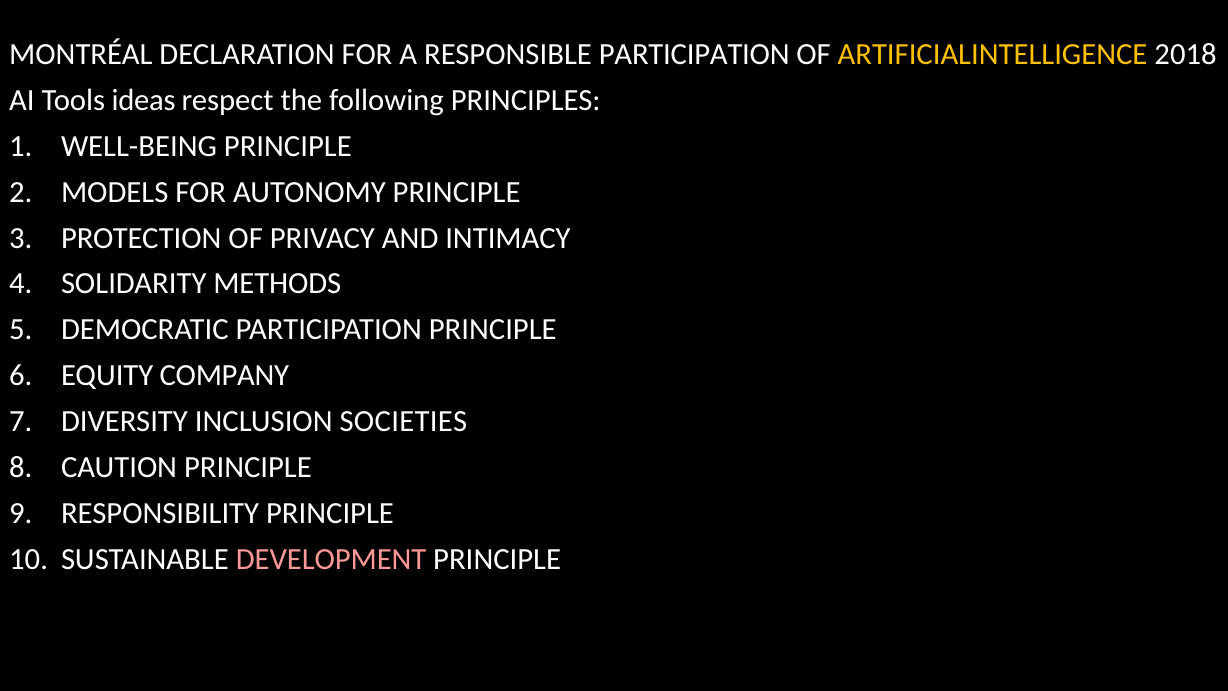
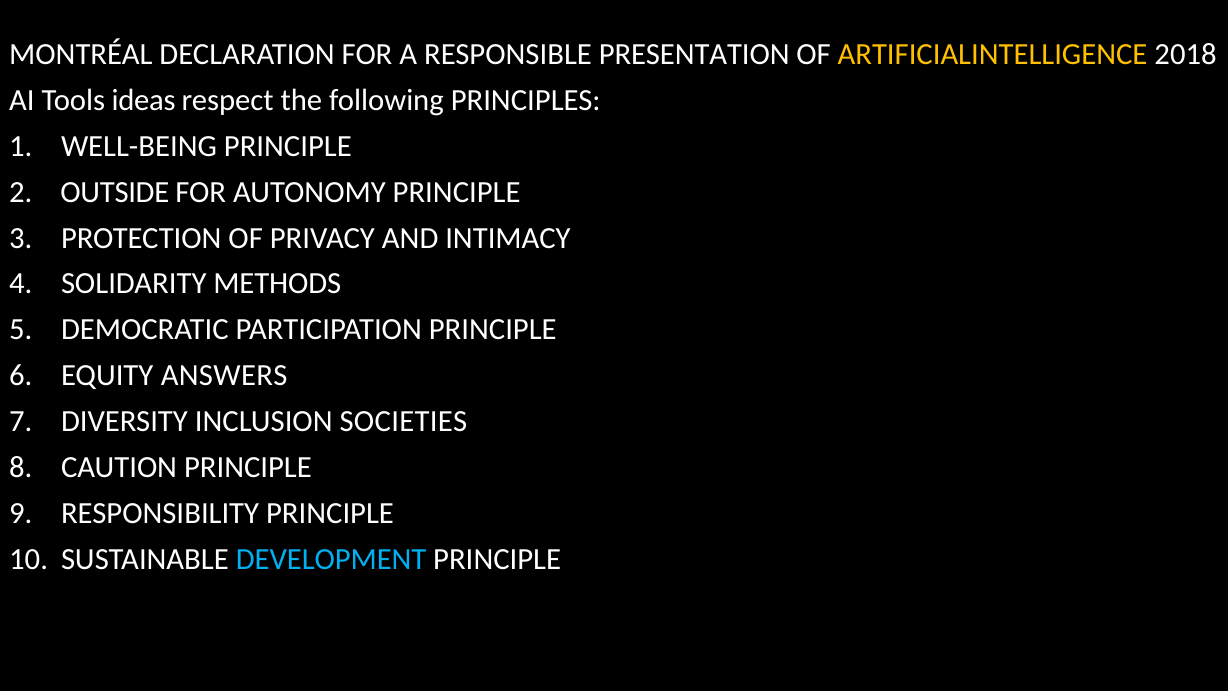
RESPONSIBLE PARTICIPATION: PARTICIPATION -> PRESENTATION
MODELS: MODELS -> OUTSIDE
COMPANY: COMPANY -> ANSWERS
DEVELOPMENT colour: pink -> light blue
